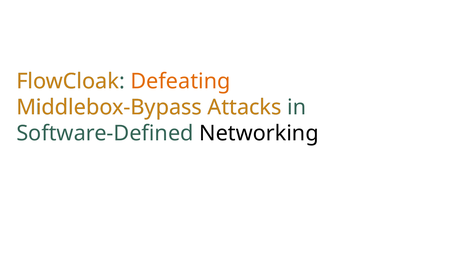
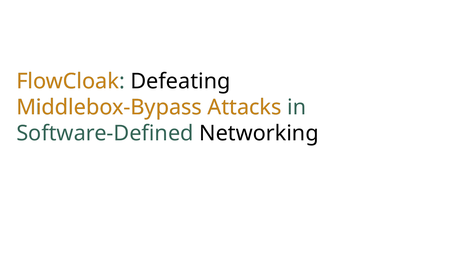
Defeating colour: orange -> black
